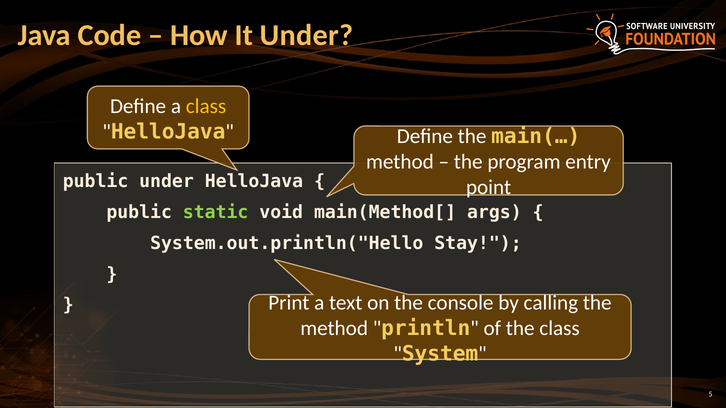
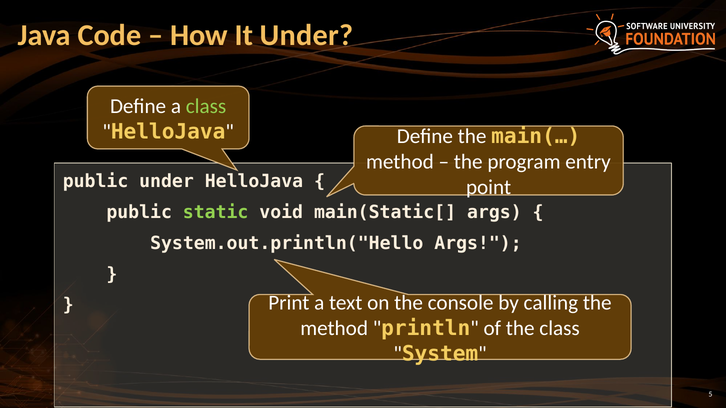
class at (206, 106) colour: yellow -> light green
main(Method[: main(Method[ -> main(Static[
System.out.println("Hello Stay: Stay -> Args
